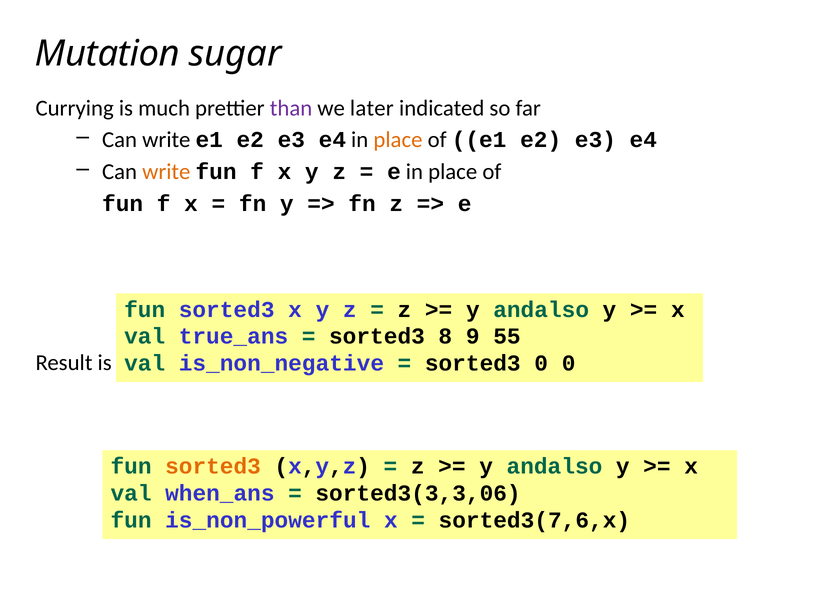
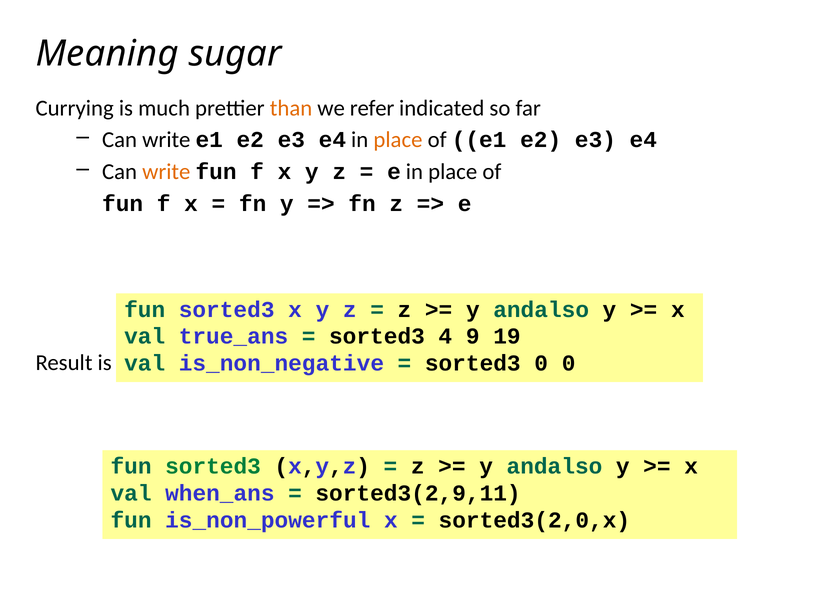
Mutation: Mutation -> Meaning
than at (291, 108) colour: purple -> orange
later: later -> refer
8: 8 -> 4
55: 55 -> 19
sorted3 at (213, 467) colour: orange -> green
sorted3(3,3,06: sorted3(3,3,06 -> sorted3(2,9,11
sorted3(7,6,x: sorted3(7,6,x -> sorted3(2,0,x
